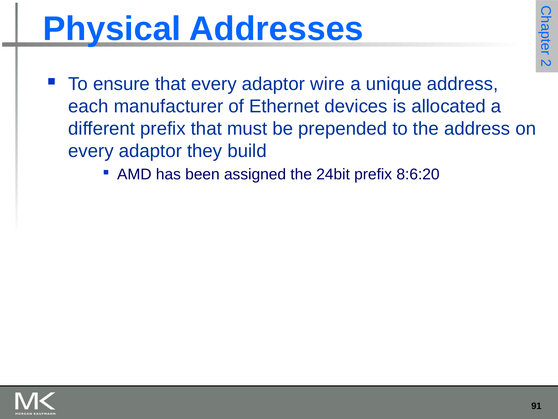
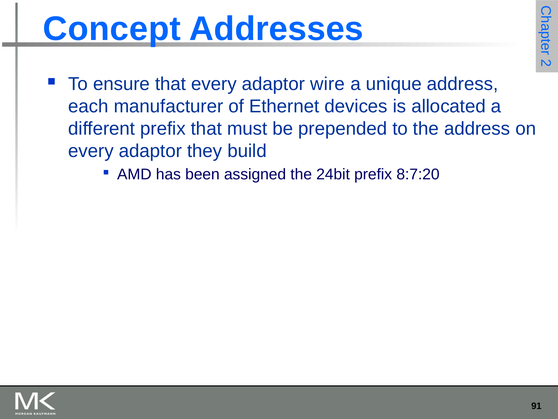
Physical: Physical -> Concept
8:6:20: 8:6:20 -> 8:7:20
